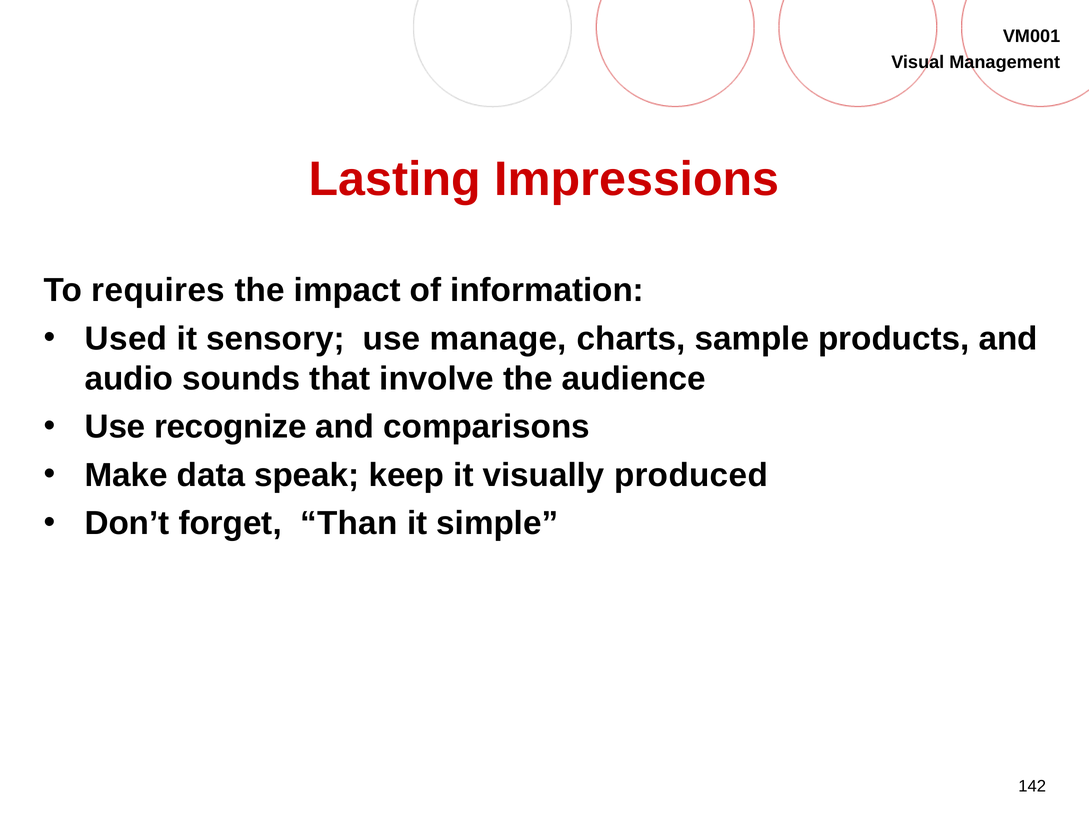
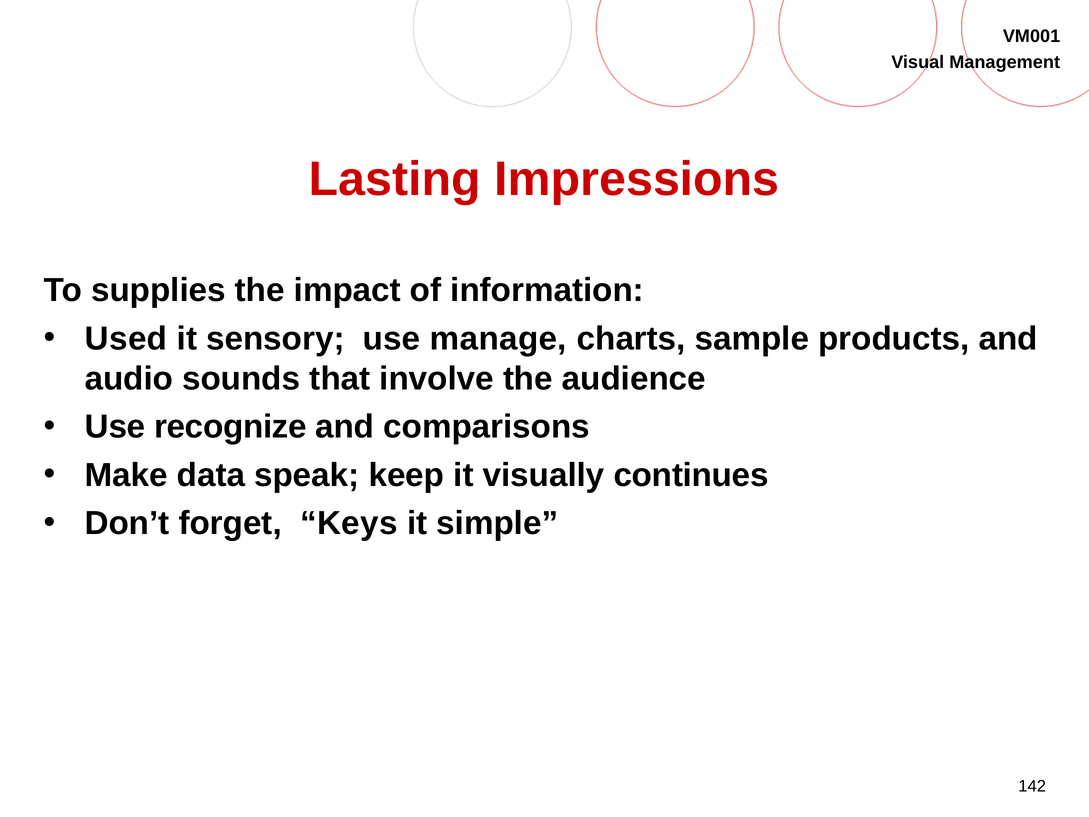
requires: requires -> supplies
produced: produced -> continues
Than: Than -> Keys
